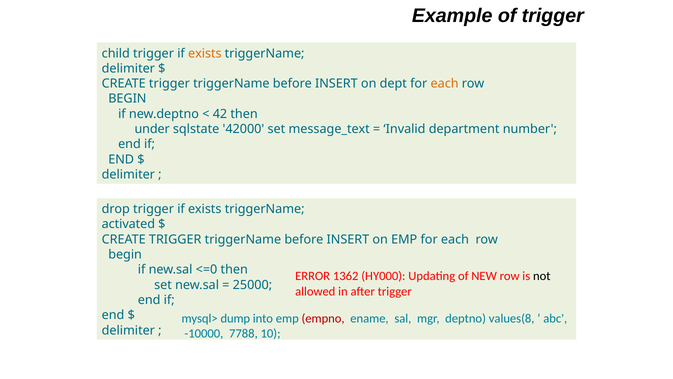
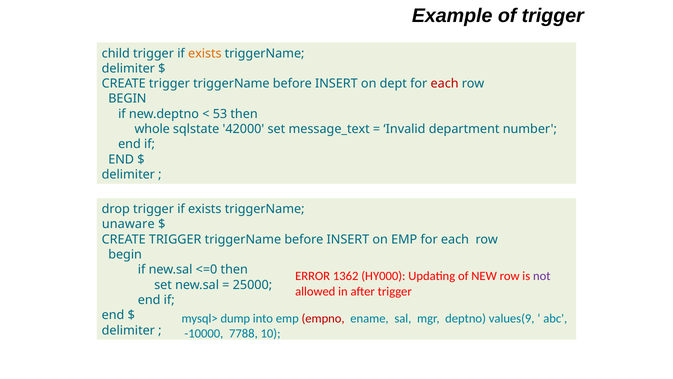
each at (445, 84) colour: orange -> red
42: 42 -> 53
under: under -> whole
activated: activated -> unaware
not colour: black -> purple
values(8: values(8 -> values(9
